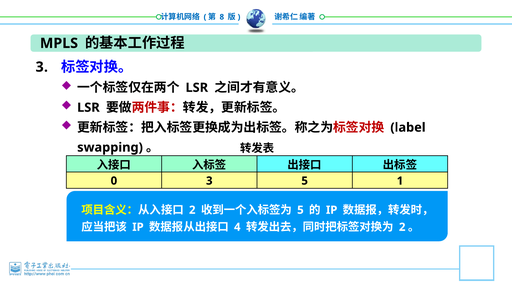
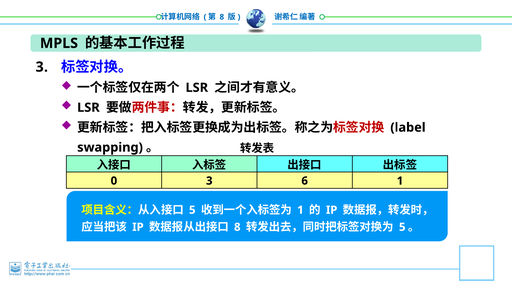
3 5: 5 -> 6
2 at (192, 210): 2 -> 5
5 at (300, 210): 5 -> 1
4 at (237, 227): 4 -> 8
2 at (402, 227): 2 -> 5
